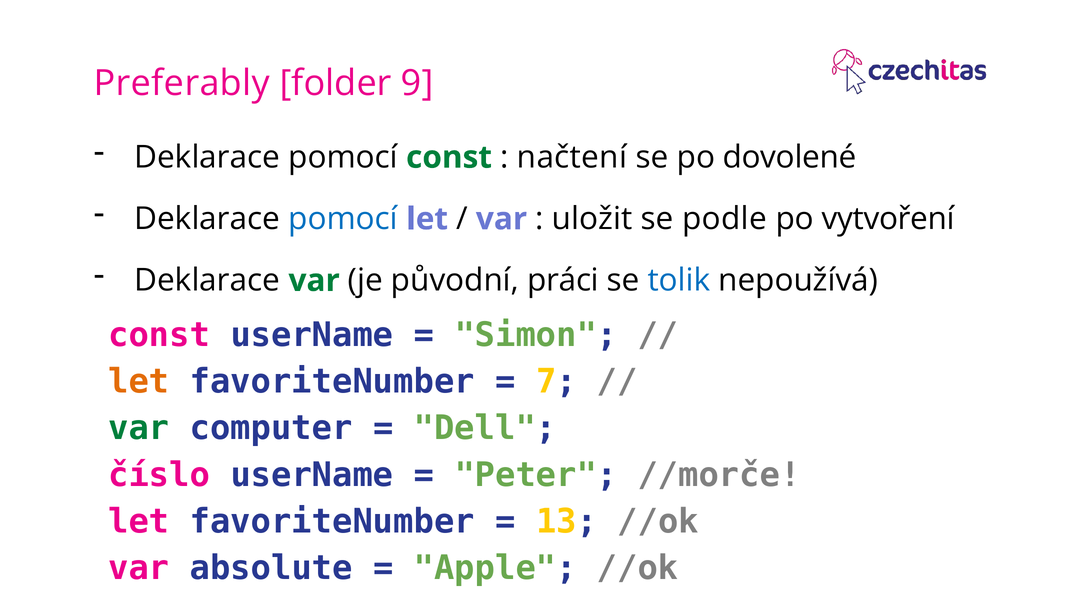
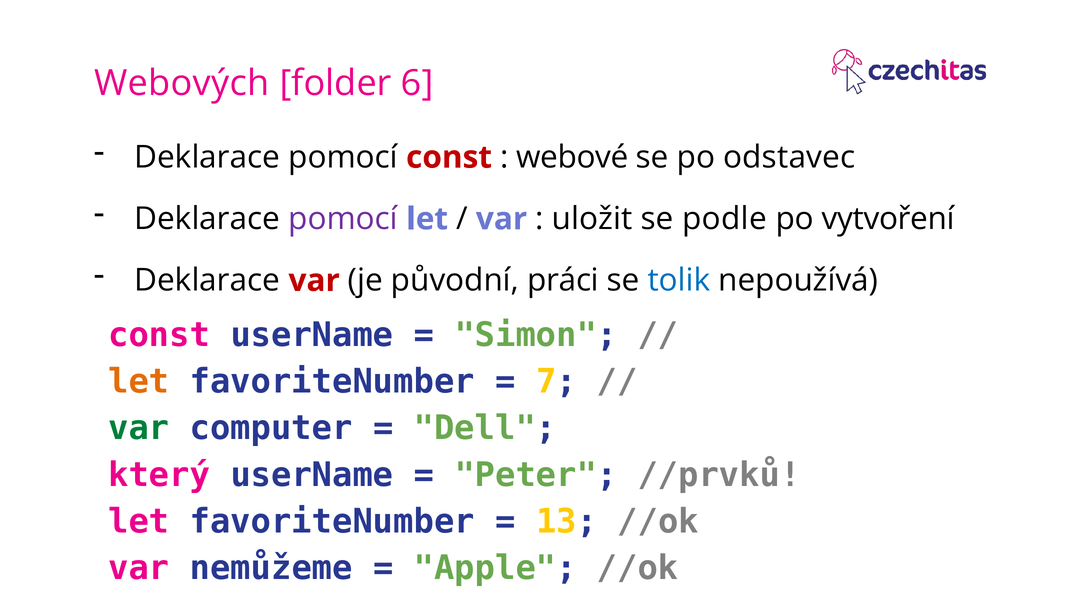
Preferably: Preferably -> Webových
9: 9 -> 6
const at (449, 157) colour: green -> red
načtení: načtení -> webové
dovolené: dovolené -> odstavec
pomocí at (343, 219) colour: blue -> purple
var at (314, 281) colour: green -> red
číslo: číslo -> který
//morče: //morče -> //prvků
absolute: absolute -> nemůžeme
